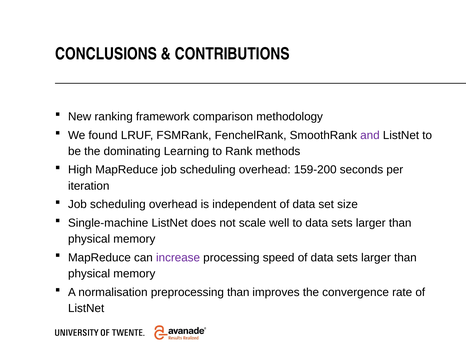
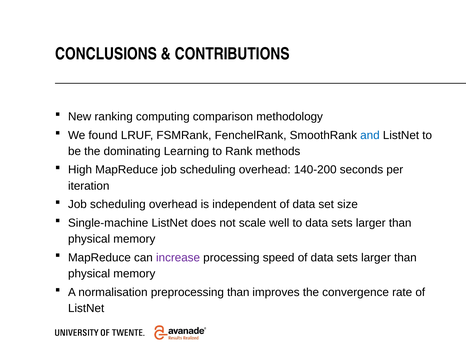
framework: framework -> computing
and colour: purple -> blue
159-200: 159-200 -> 140-200
